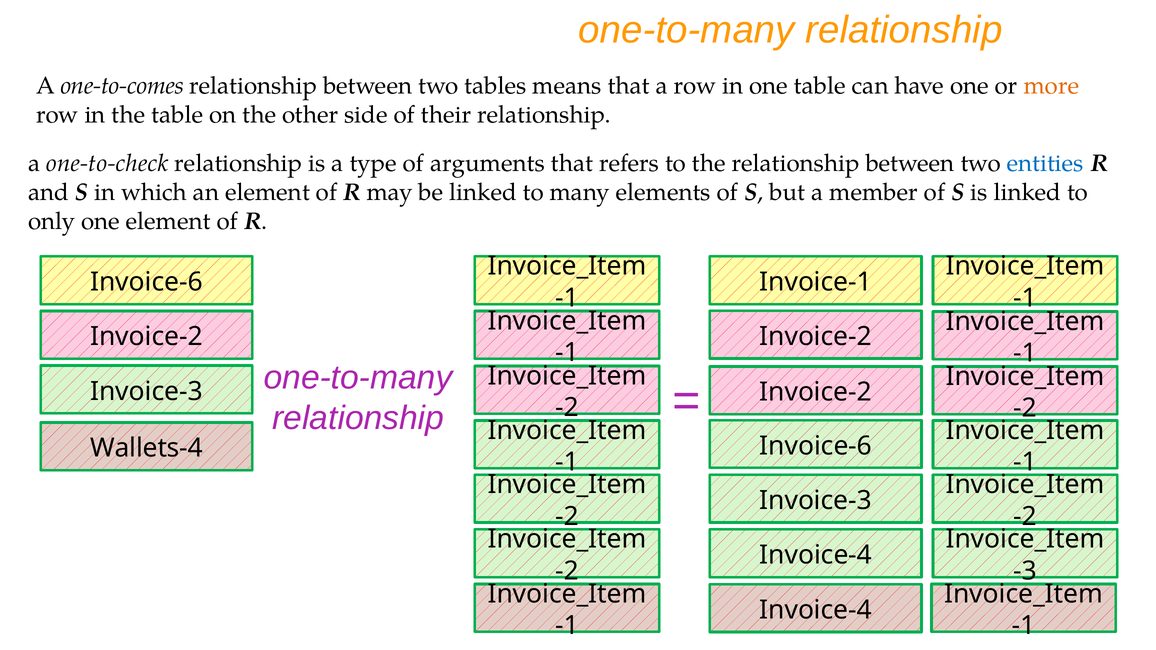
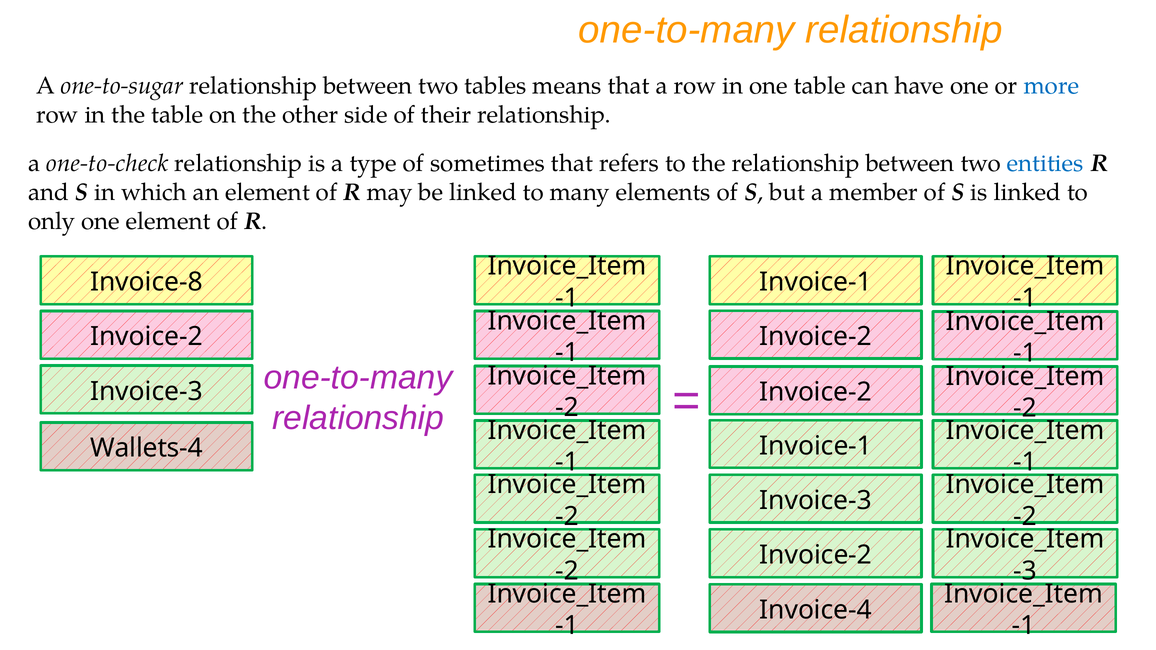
one-to-comes: one-to-comes -> one-to-sugar
more colour: orange -> blue
arguments: arguments -> sometimes
Invoice-6 at (147, 282): Invoice-6 -> Invoice-8
Invoice-6 at (816, 446): Invoice-6 -> Invoice-1
Invoice-4 at (816, 555): Invoice-4 -> Invoice-2
